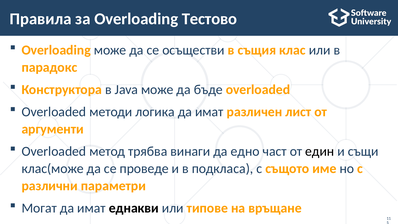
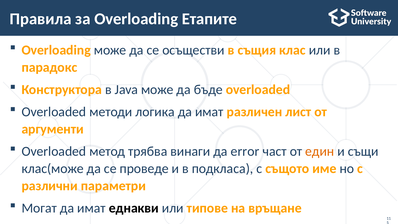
Тестово: Тестово -> Етапите
едно: едно -> error
един colour: black -> orange
